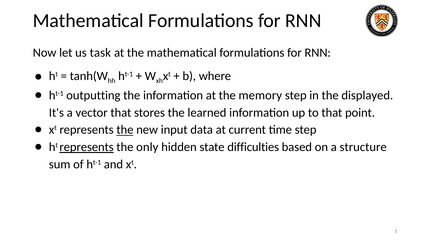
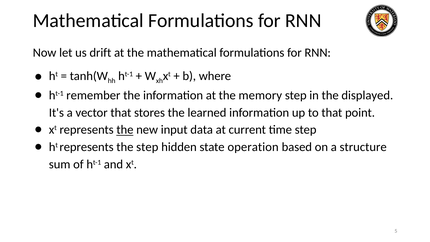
task: task -> drift
outputting: outputting -> remember
represents at (87, 147) underline: present -> none
the only: only -> step
difficulties: difficulties -> operation
